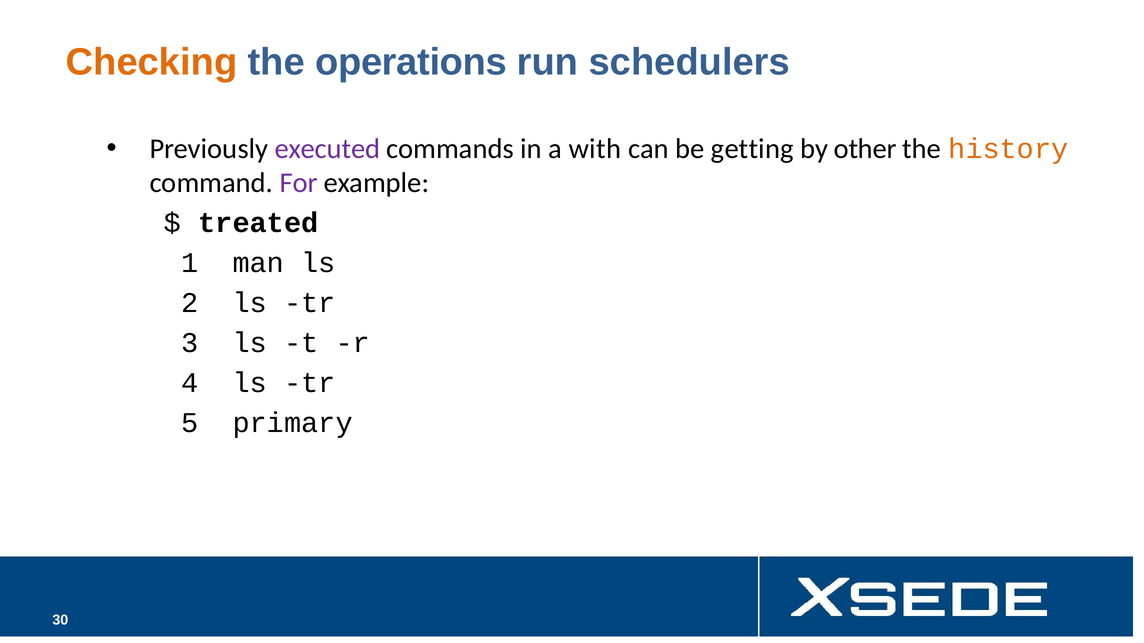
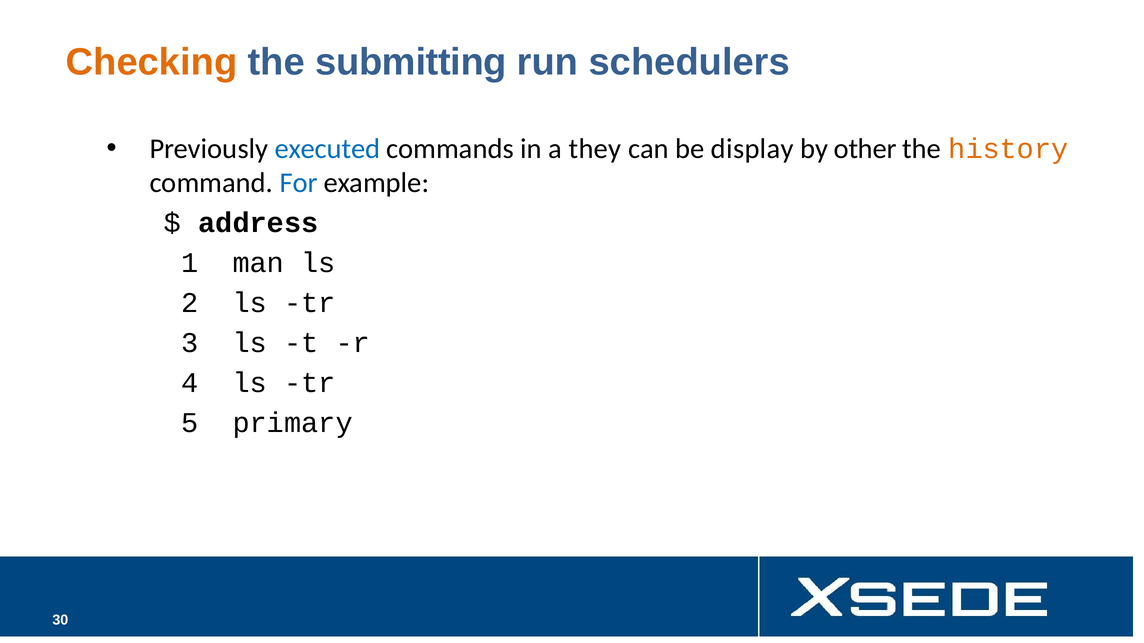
operations: operations -> submitting
executed colour: purple -> blue
with: with -> they
getting: getting -> display
For colour: purple -> blue
treated: treated -> address
